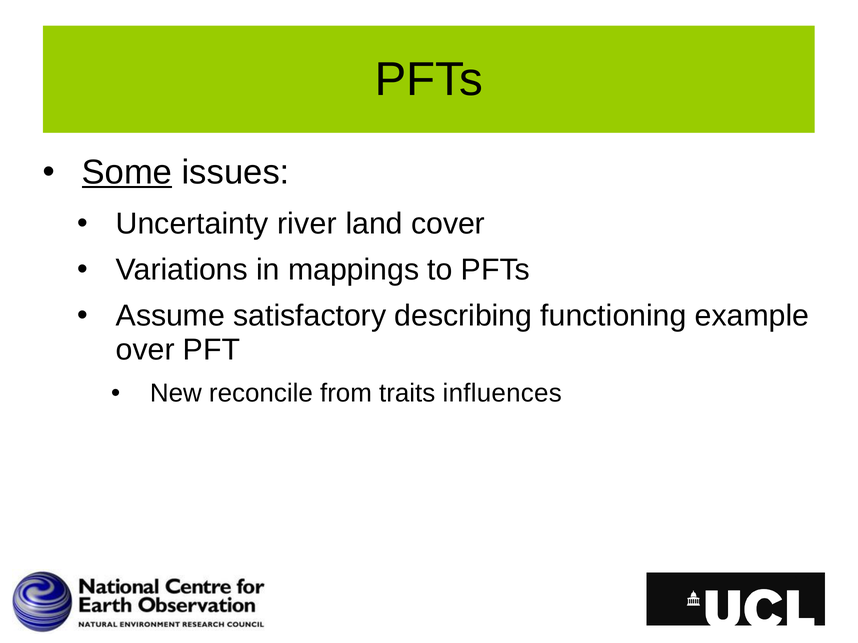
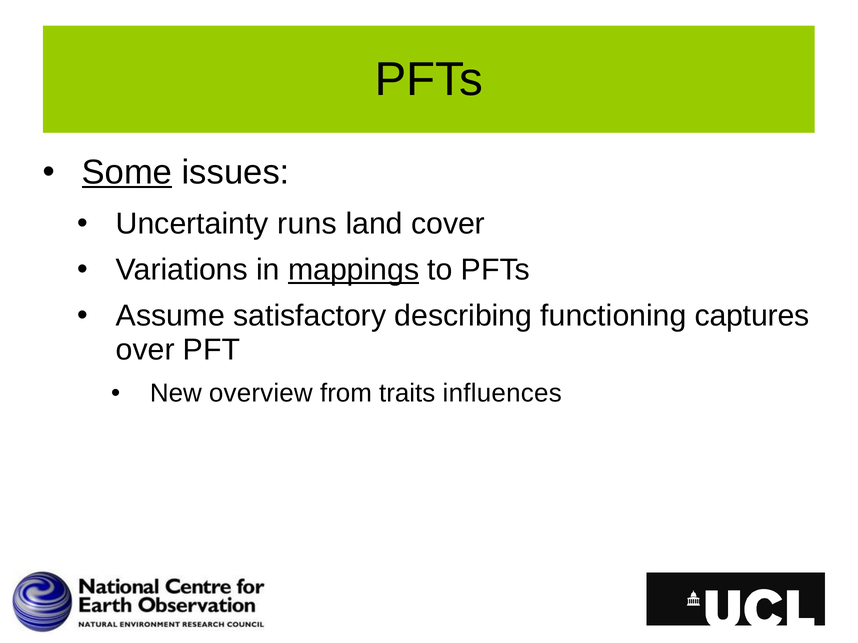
river: river -> runs
mappings underline: none -> present
example: example -> captures
reconcile: reconcile -> overview
